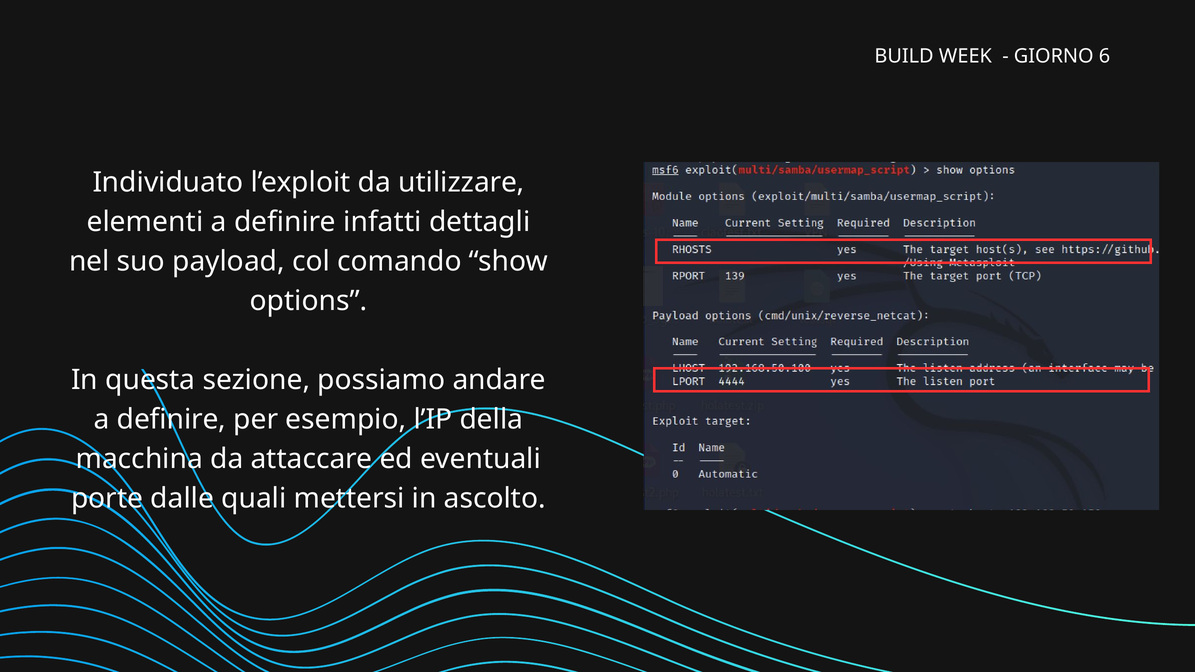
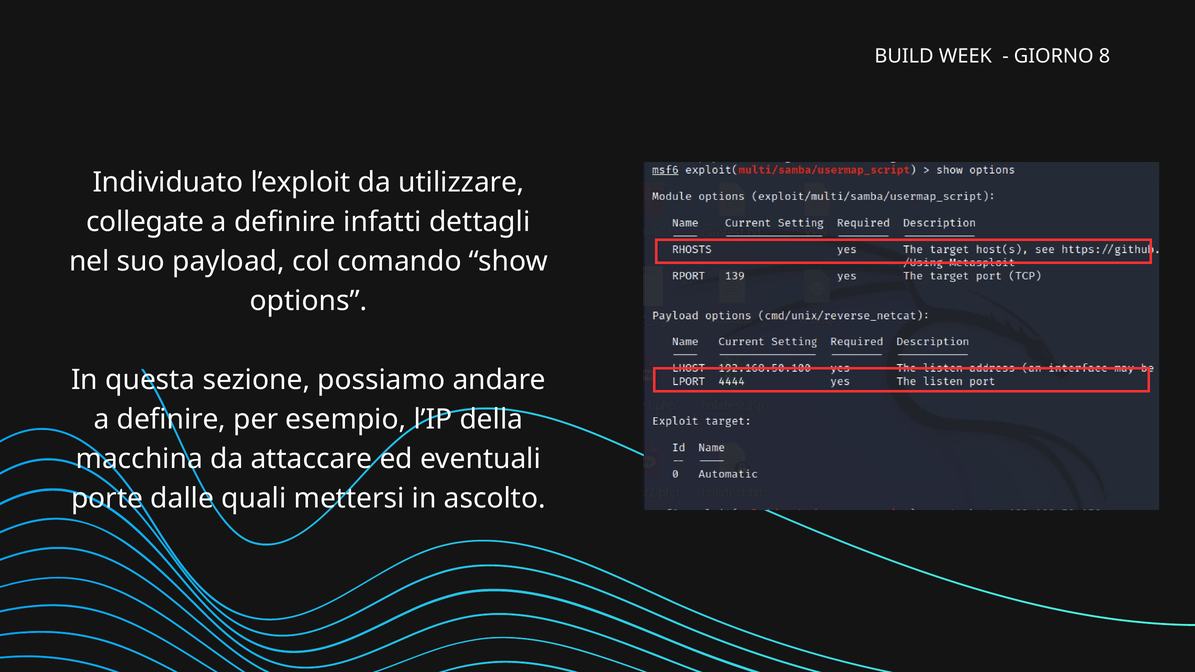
6: 6 -> 8
elementi: elementi -> collegate
